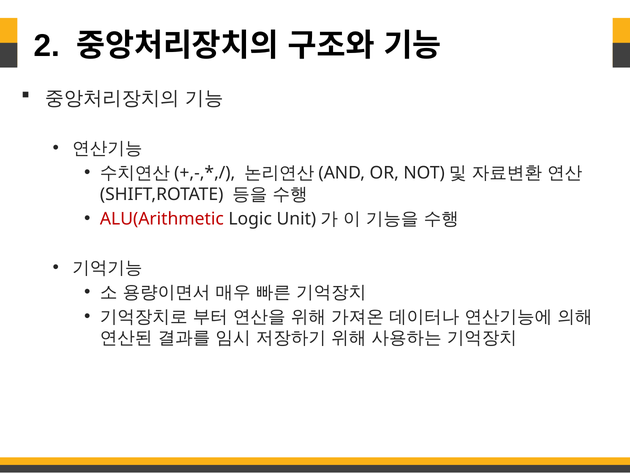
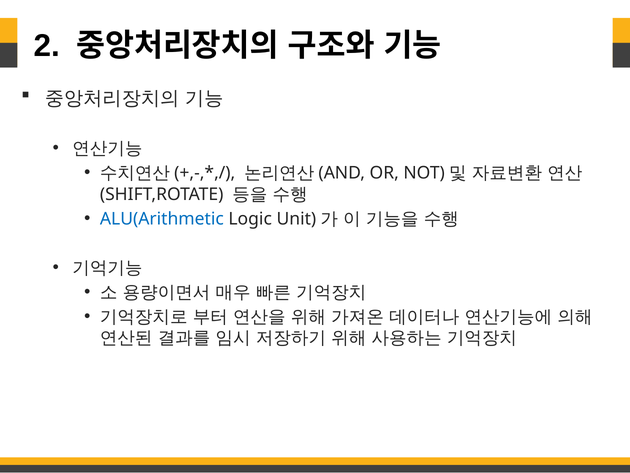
ALU(Arithmetic colour: red -> blue
